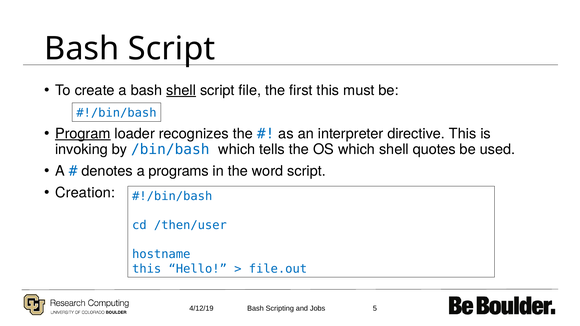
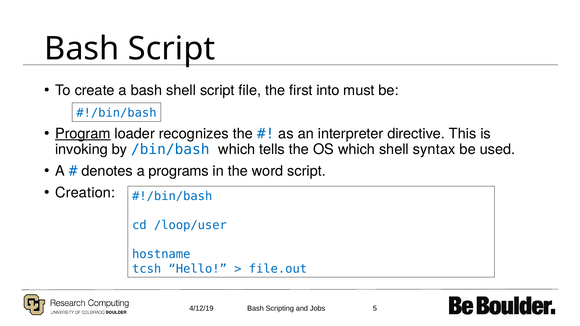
shell at (181, 90) underline: present -> none
first this: this -> into
quotes: quotes -> syntax
/then/user: /then/user -> /loop/user
this at (147, 269): this -> tcsh
